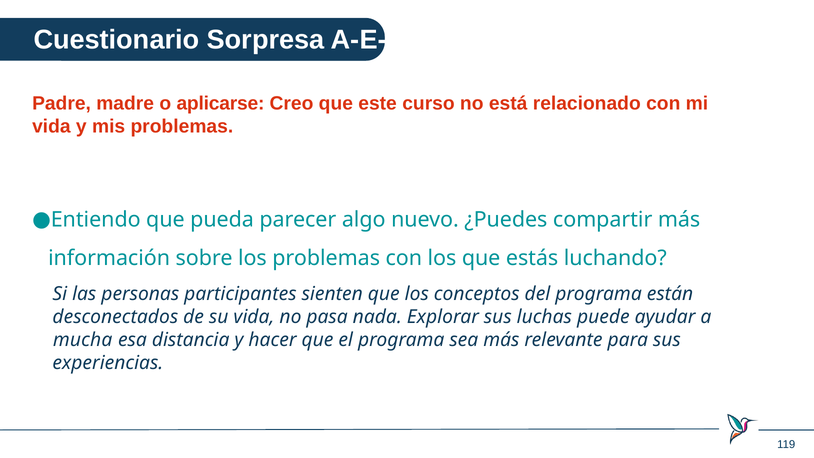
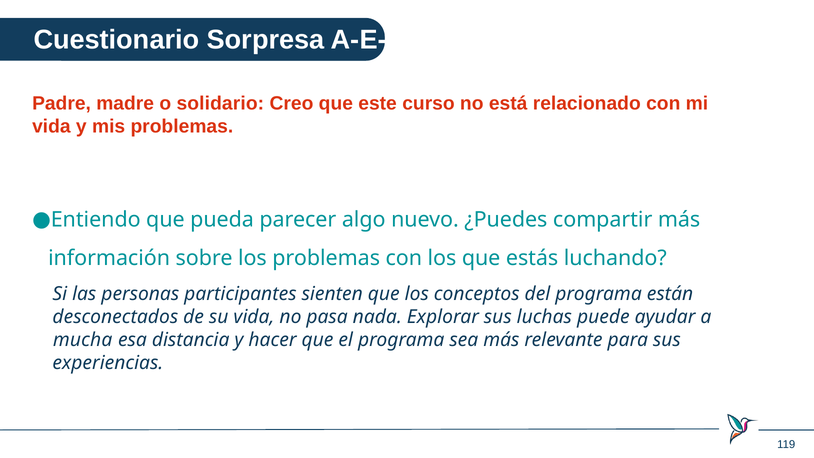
aplicarse: aplicarse -> solidario
